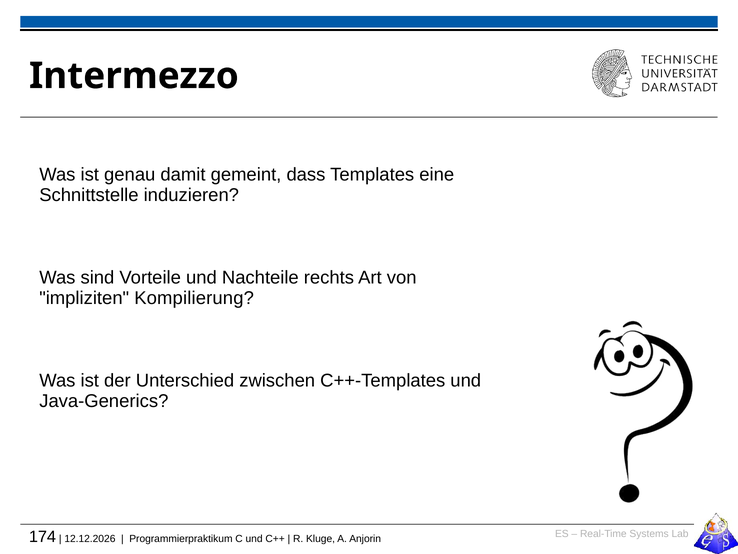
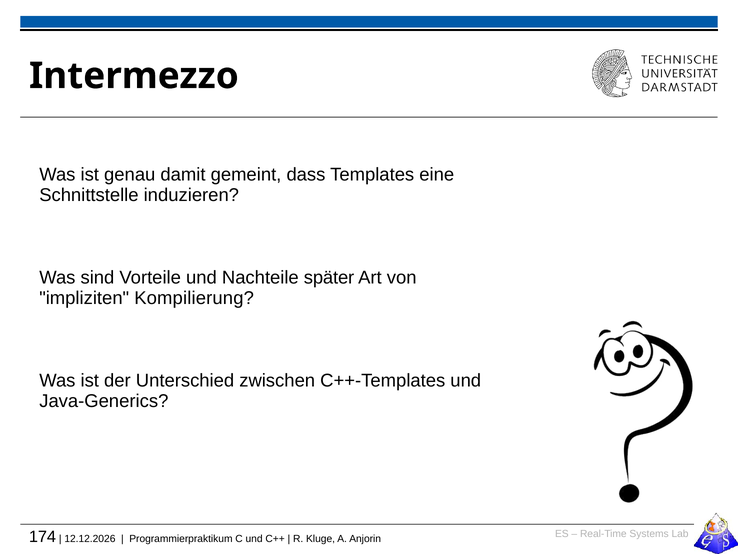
rechts: rechts -> später
